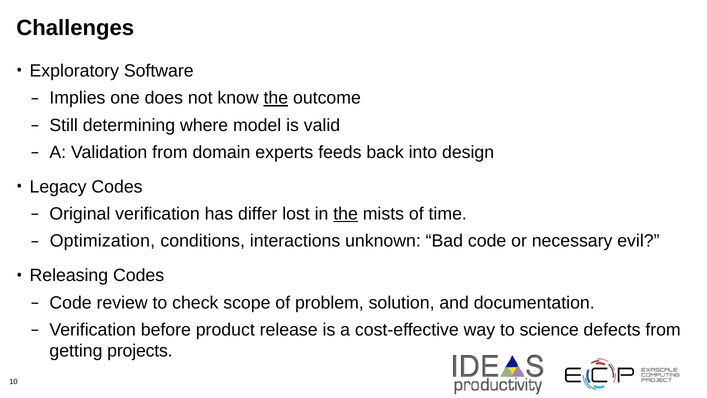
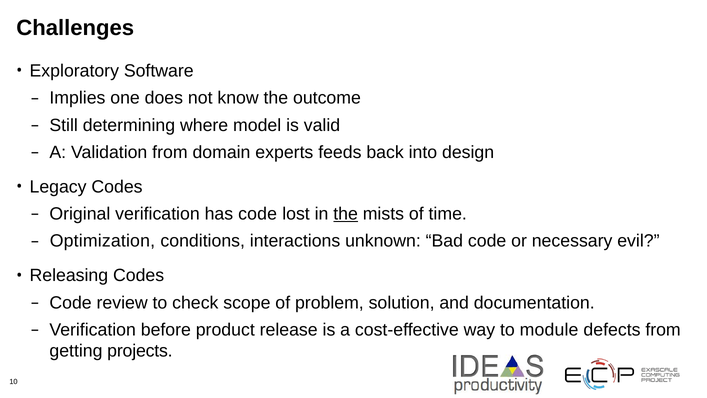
the at (276, 98) underline: present -> none
has differ: differ -> code
science: science -> module
